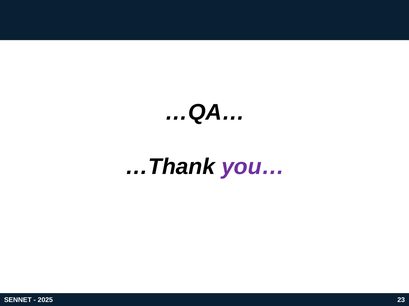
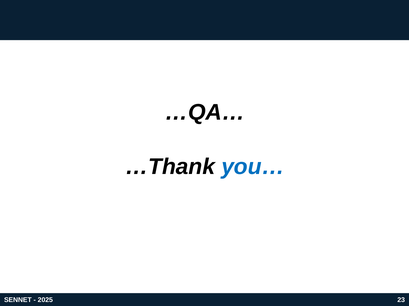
you… colour: purple -> blue
